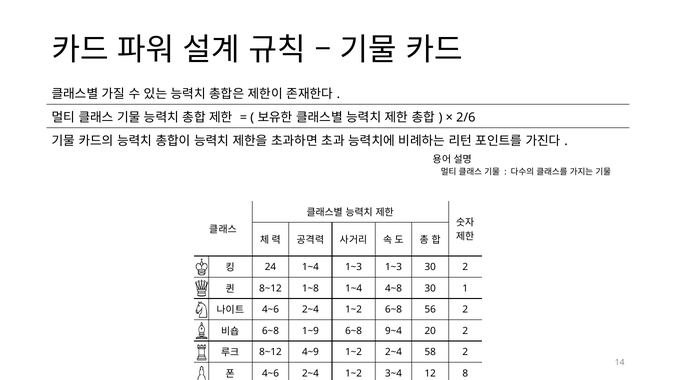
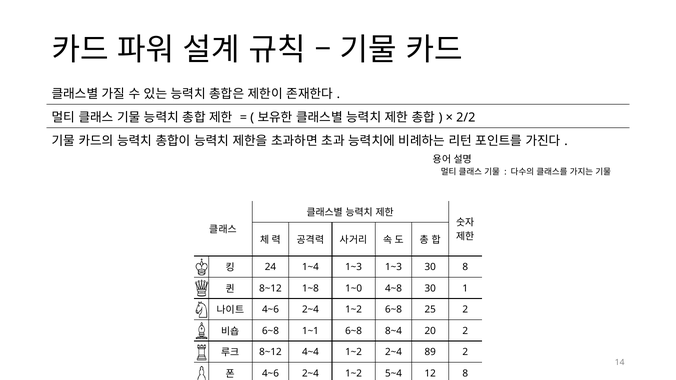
2/6: 2/6 -> 2/2
30 2: 2 -> 8
1~8 1~4: 1~4 -> 1~0
56: 56 -> 25
1~9: 1~9 -> 1~1
9~4: 9~4 -> 8~4
4~9: 4~9 -> 4~4
58: 58 -> 89
3~4: 3~4 -> 5~4
